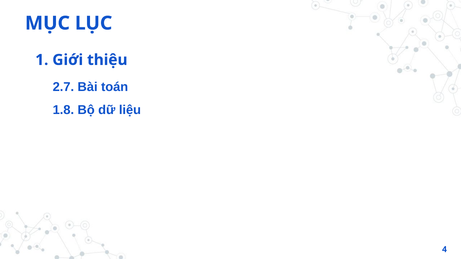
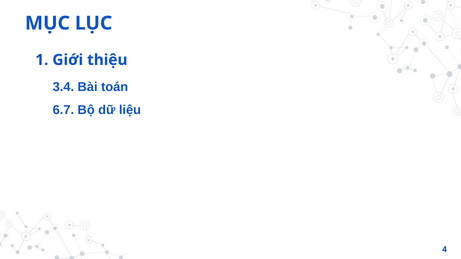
2.7: 2.7 -> 3.4
1.8: 1.8 -> 6.7
